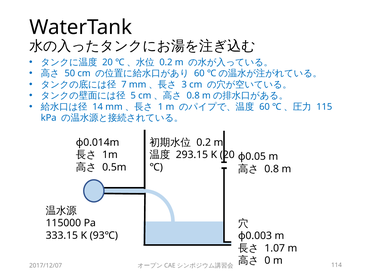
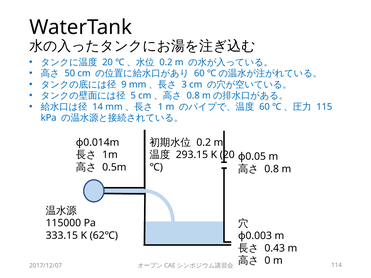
7: 7 -> 9
93℃: 93℃ -> 62℃
1.07: 1.07 -> 0.43
